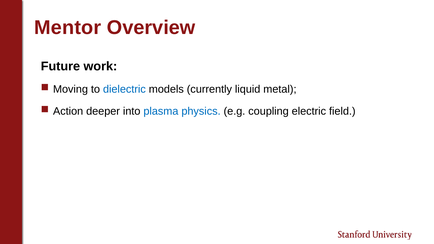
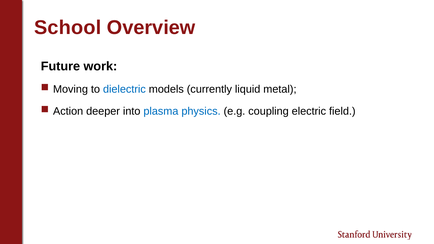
Mentor: Mentor -> School
